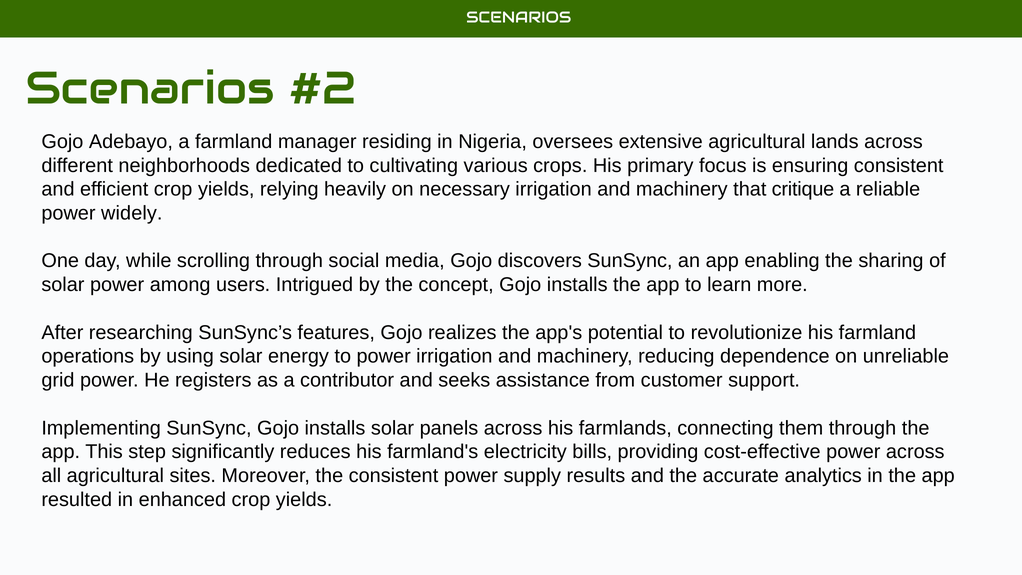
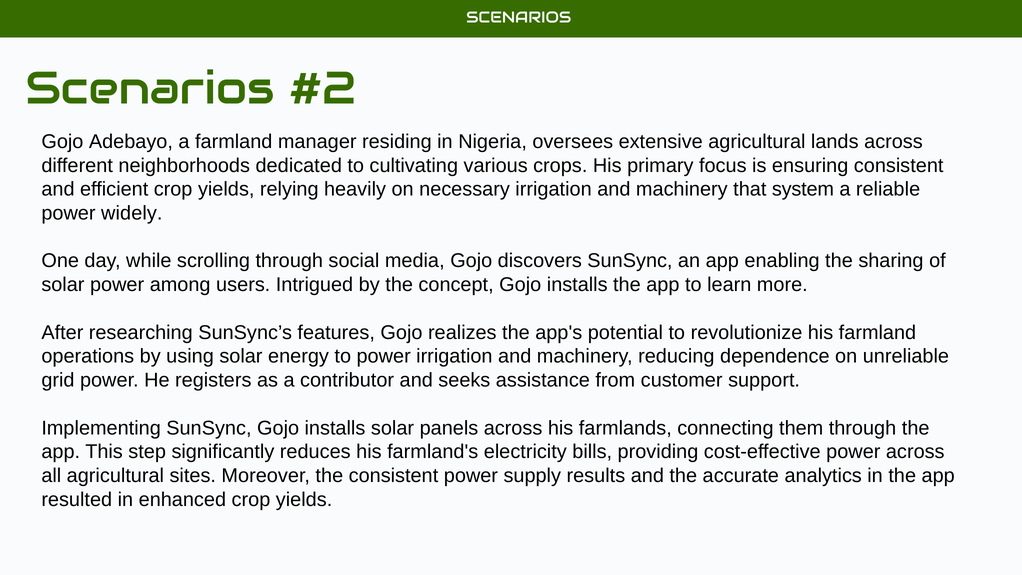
critique: critique -> system
